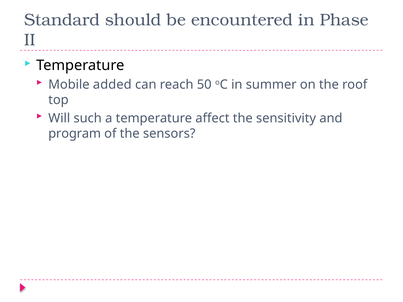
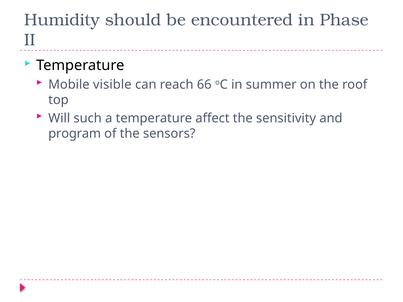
Standard: Standard -> Humidity
added: added -> visible
50: 50 -> 66
